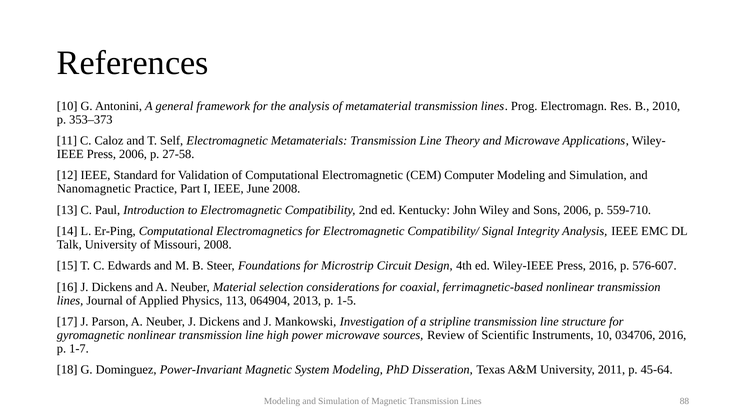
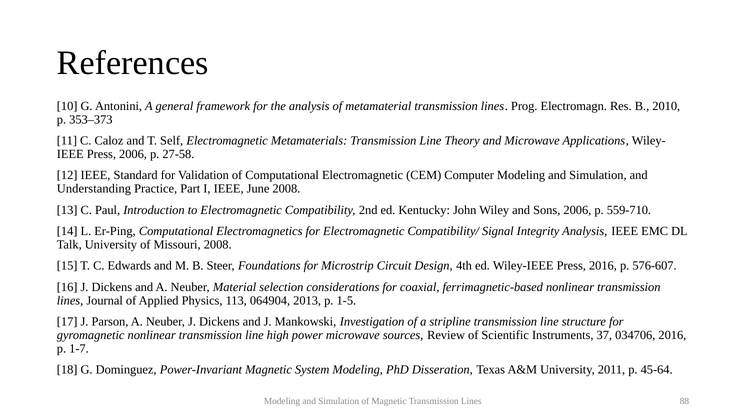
Nanomagnetic: Nanomagnetic -> Understanding
Instruments 10: 10 -> 37
